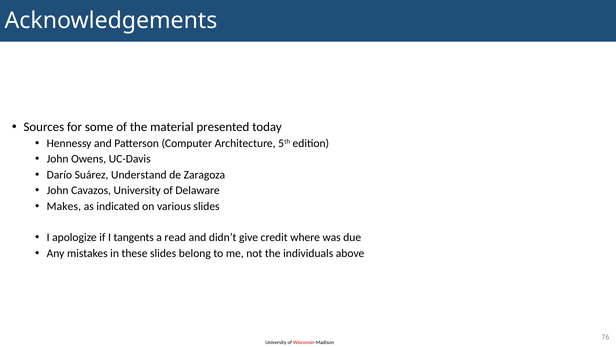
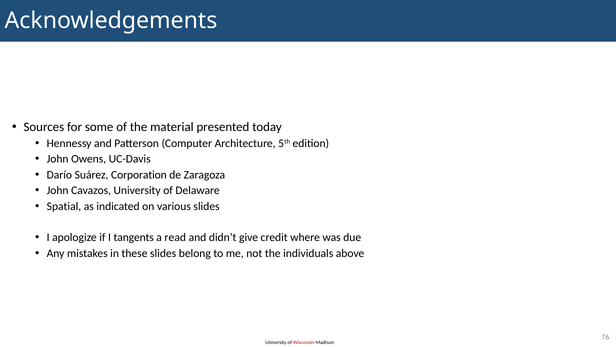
Understand: Understand -> Corporation
Makes: Makes -> Spatial
